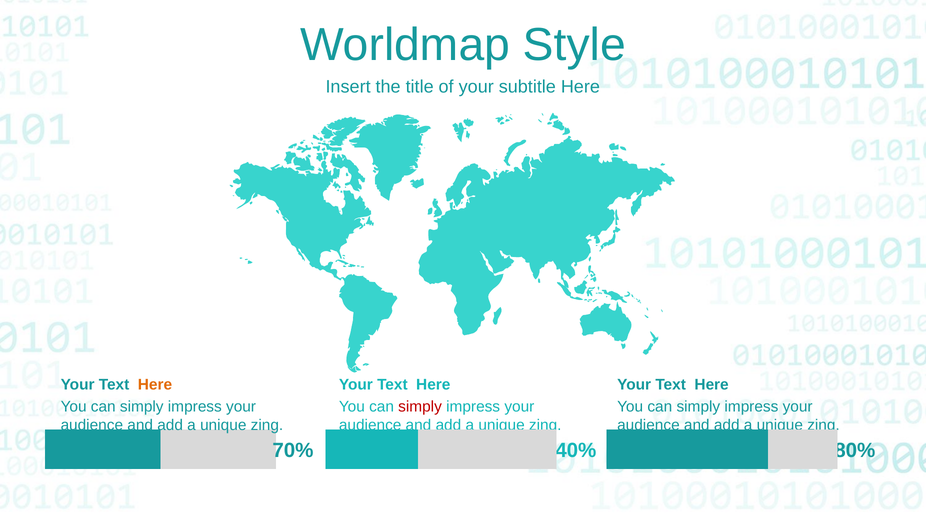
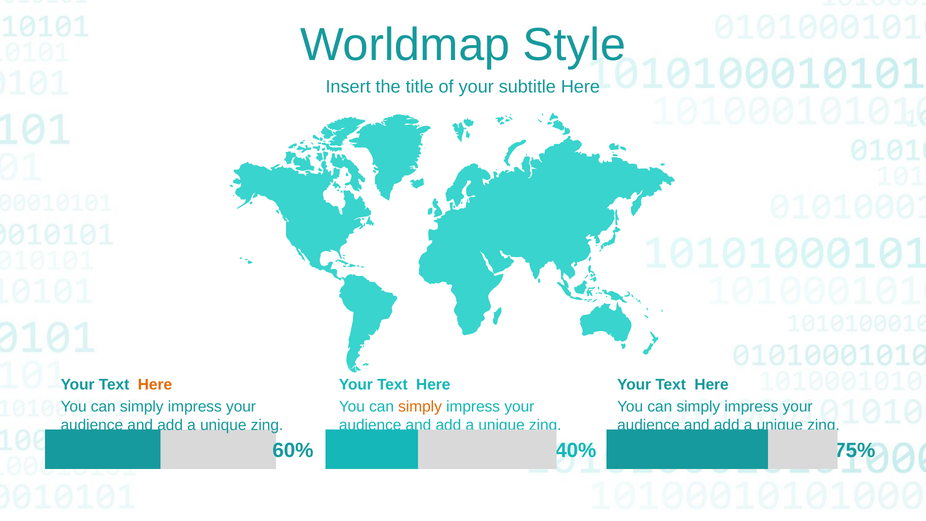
simply at (420, 406) colour: red -> orange
70%: 70% -> 60%
80%: 80% -> 75%
